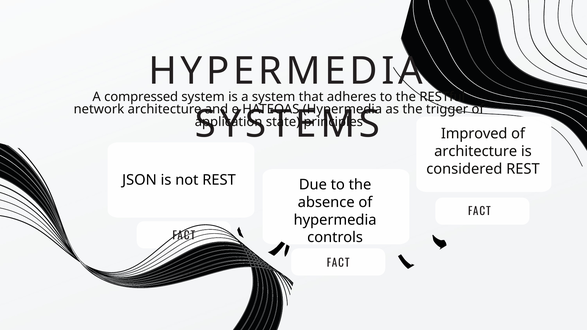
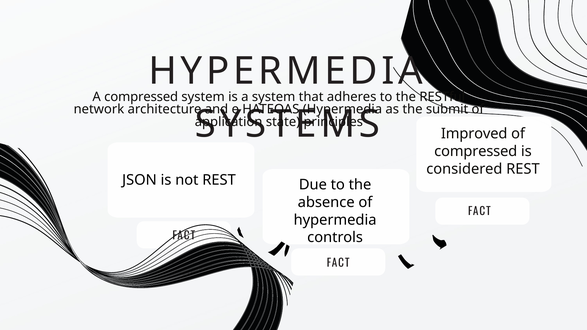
trigger: trigger -> submit
architecture at (476, 151): architecture -> compressed
